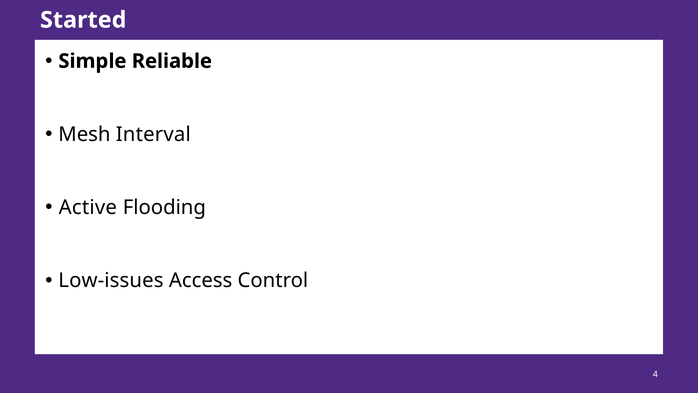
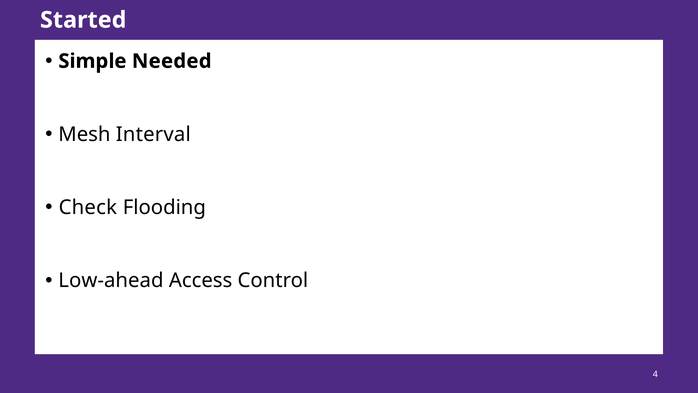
Reliable: Reliable -> Needed
Active: Active -> Check
Low-issues: Low-issues -> Low-ahead
